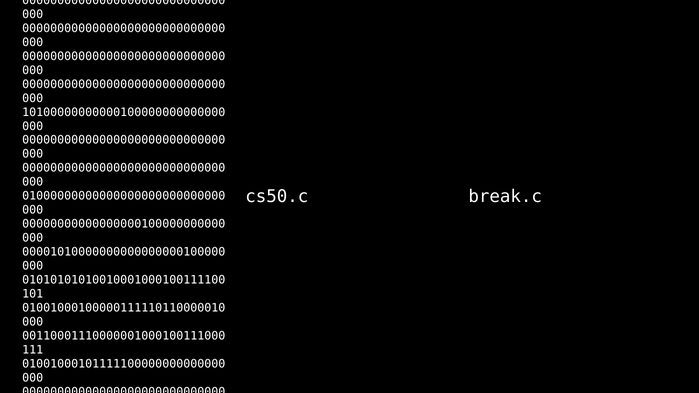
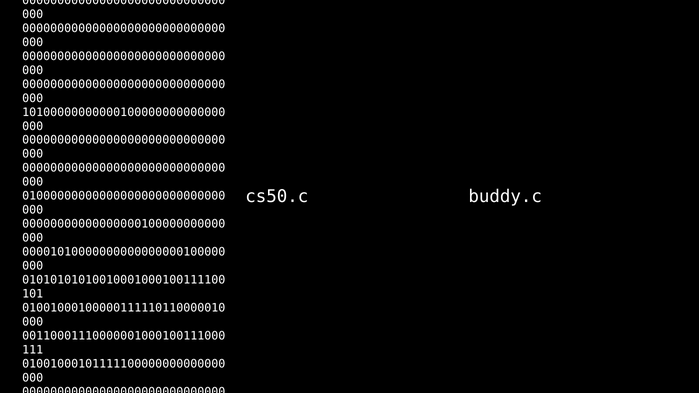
break.c: break.c -> buddy.c
